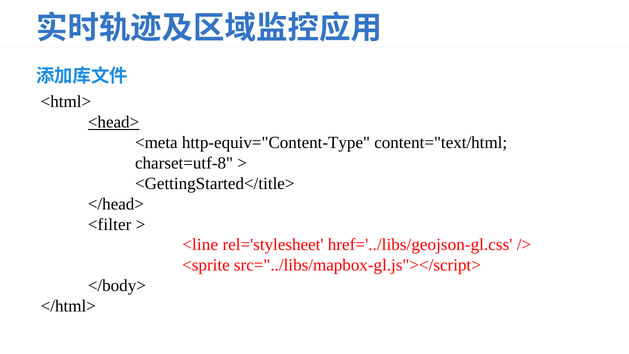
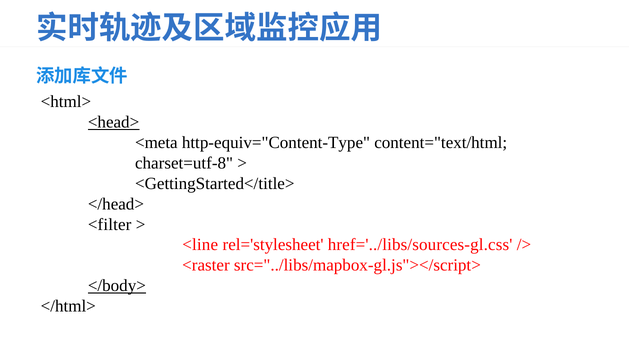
href='../libs/geojson-gl.css: href='../libs/geojson-gl.css -> href='../libs/sources-gl.css
<sprite: <sprite -> <raster
</body> underline: none -> present
